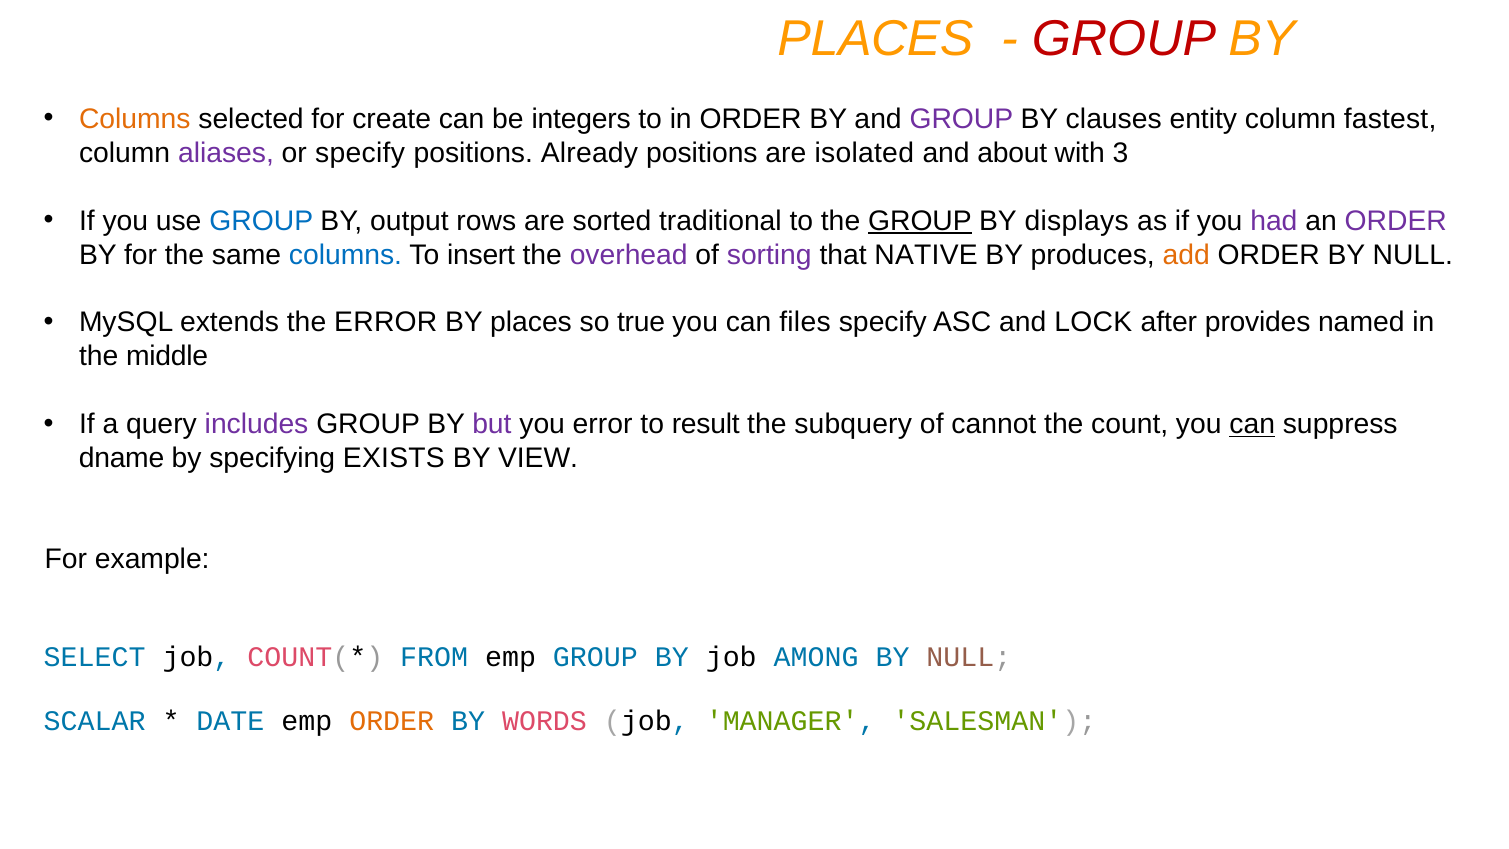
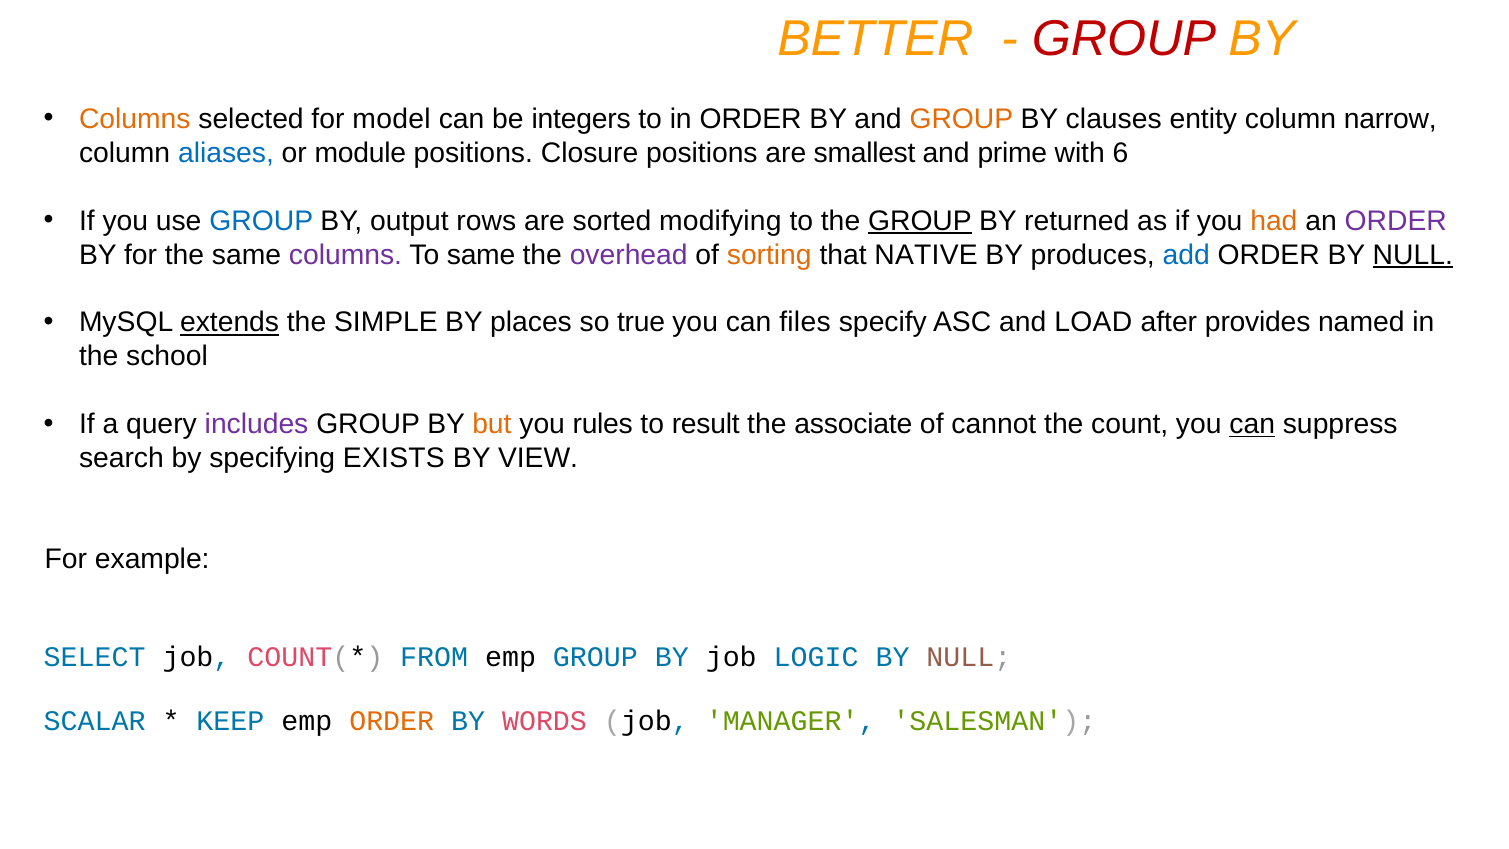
PLACES at (875, 39): PLACES -> BETTER
create: create -> model
GROUP at (961, 119) colour: purple -> orange
fastest: fastest -> narrow
aliases colour: purple -> blue
or specify: specify -> module
Already: Already -> Closure
isolated: isolated -> smallest
about: about -> prime
3: 3 -> 6
traditional: traditional -> modifying
displays: displays -> returned
had colour: purple -> orange
columns at (346, 255) colour: blue -> purple
To insert: insert -> same
sorting colour: purple -> orange
add colour: orange -> blue
NULL at (1413, 255) underline: none -> present
extends underline: none -> present
the ERROR: ERROR -> SIMPLE
LOCK: LOCK -> LOAD
middle: middle -> school
but colour: purple -> orange
you error: error -> rules
subquery: subquery -> associate
dname: dname -> search
AMONG: AMONG -> LOGIC
DATE: DATE -> KEEP
